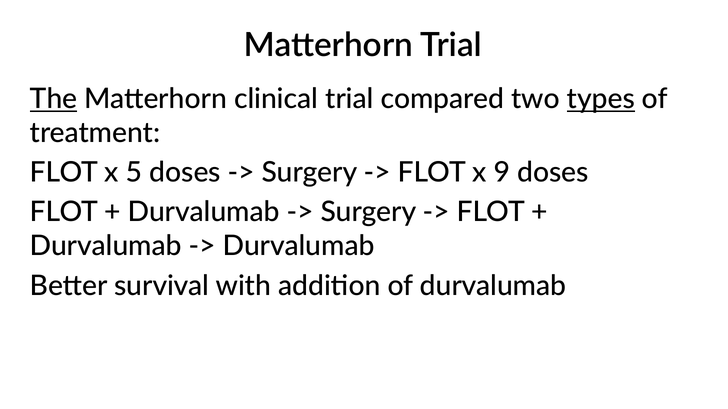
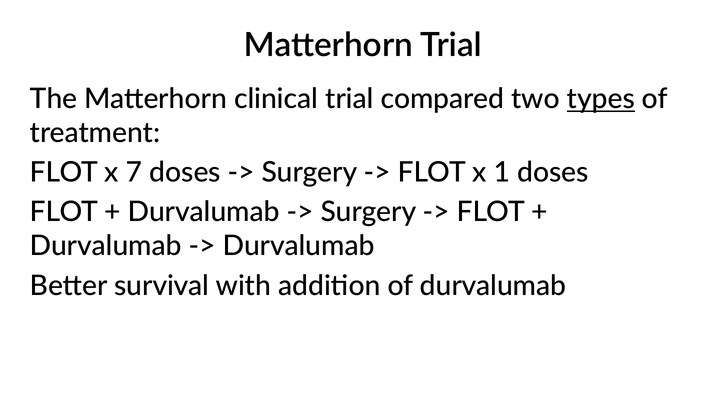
The underline: present -> none
5: 5 -> 7
9: 9 -> 1
